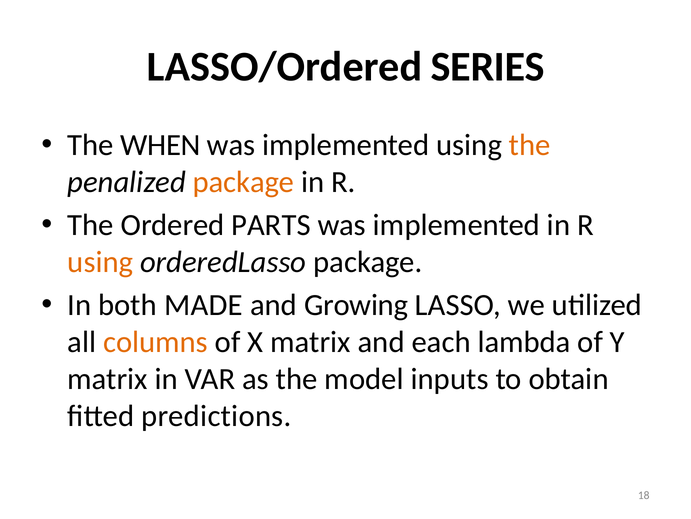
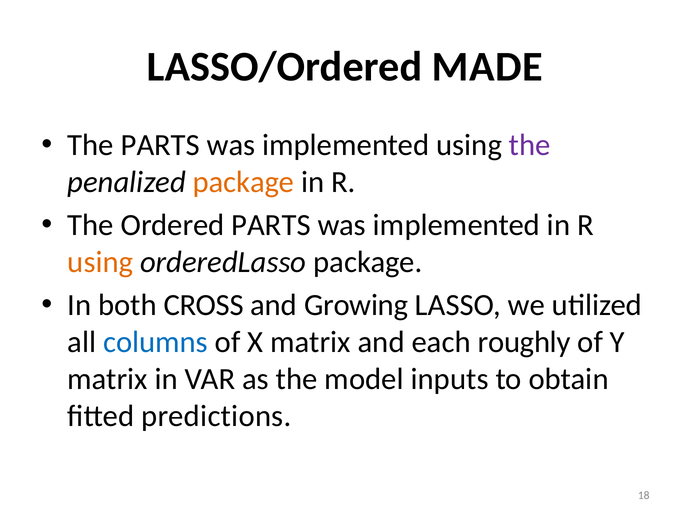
SERIES: SERIES -> MADE
The WHEN: WHEN -> PARTS
the at (530, 145) colour: orange -> purple
MADE: MADE -> CROSS
columns colour: orange -> blue
lambda: lambda -> roughly
